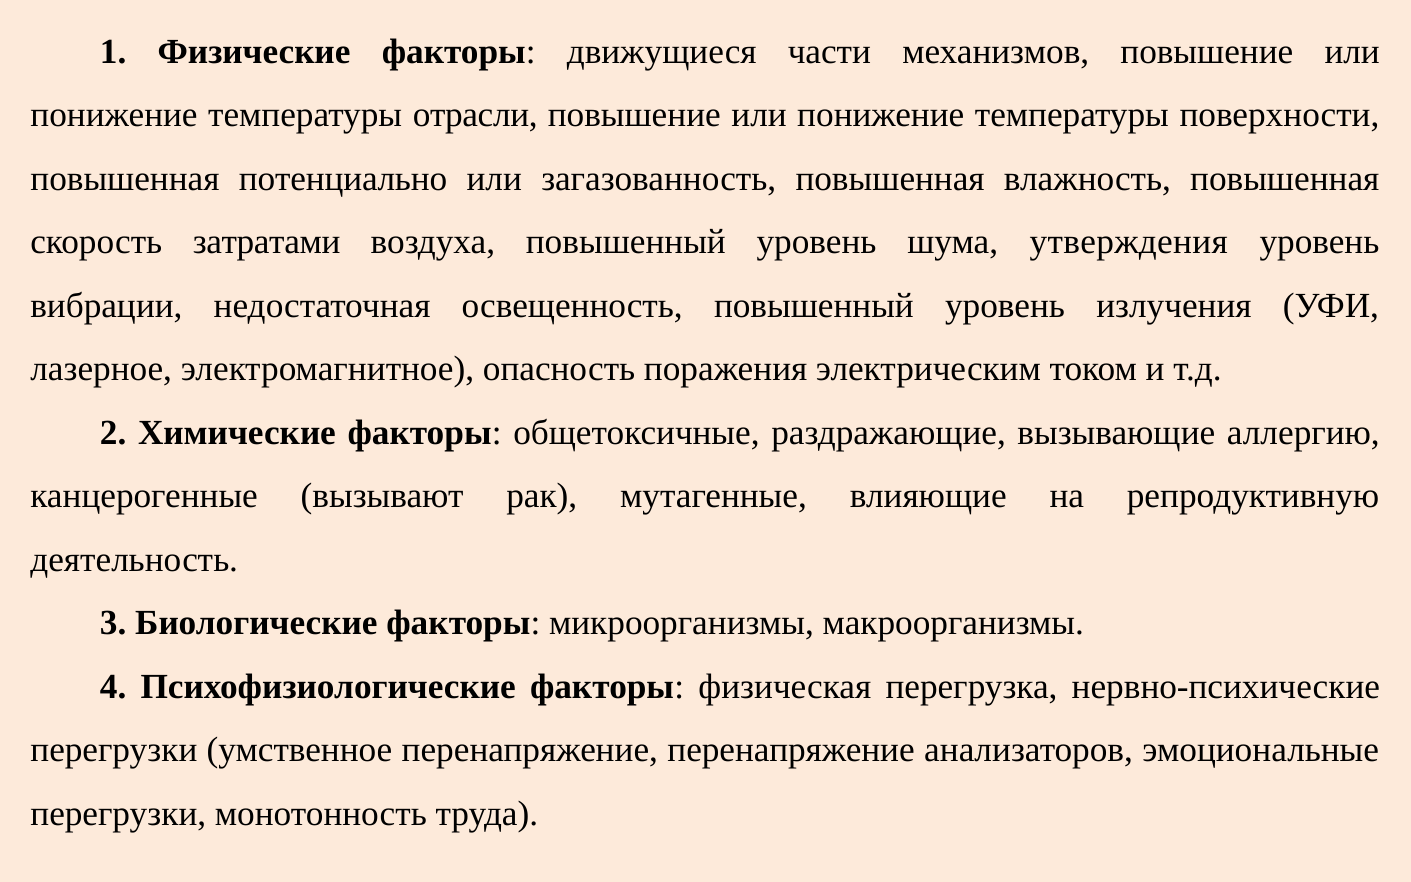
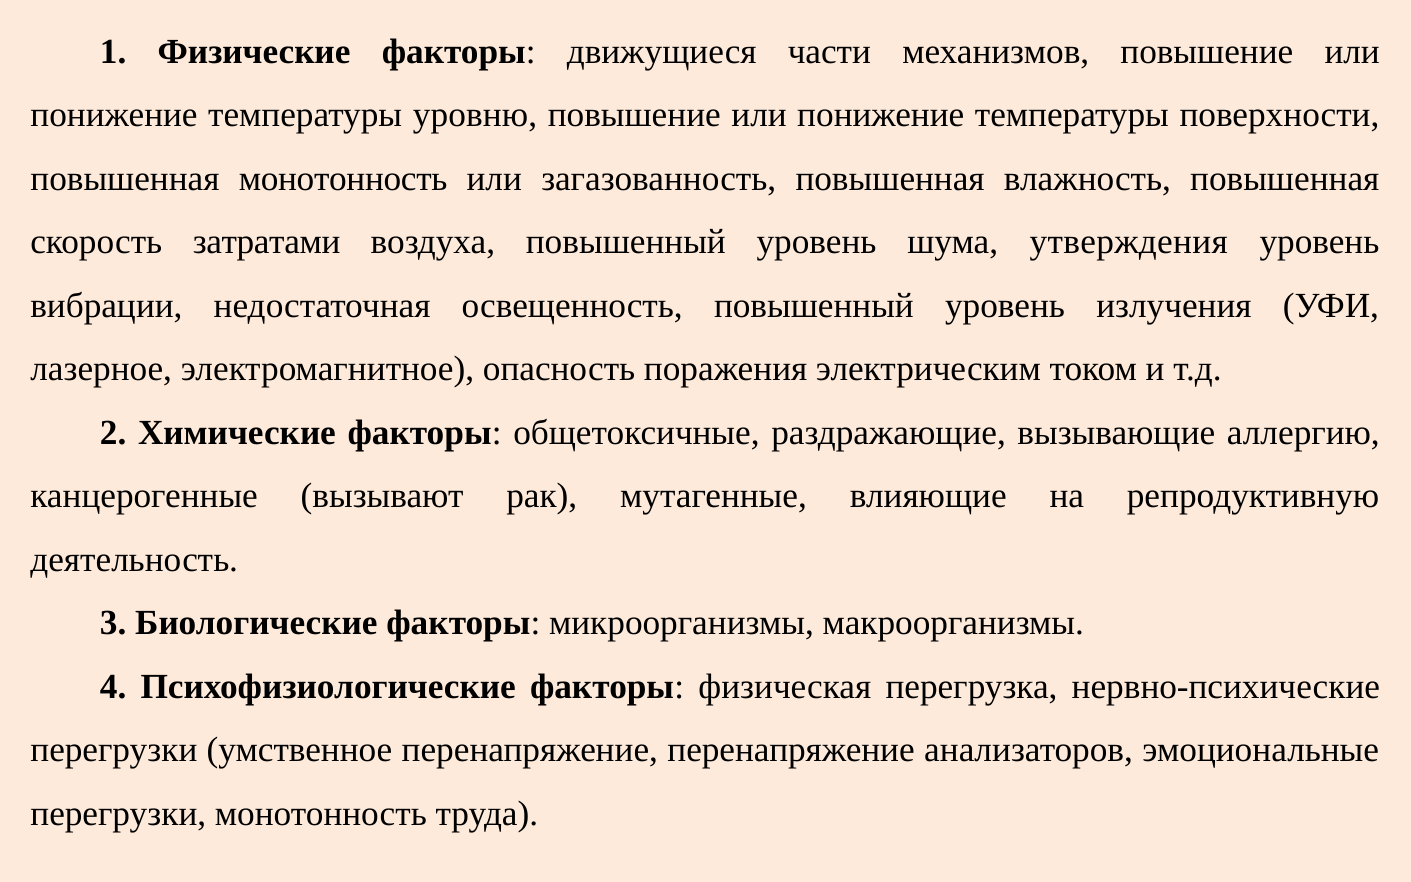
отрасли: отрасли -> уровню
повышенная потенциально: потенциально -> монотонность
